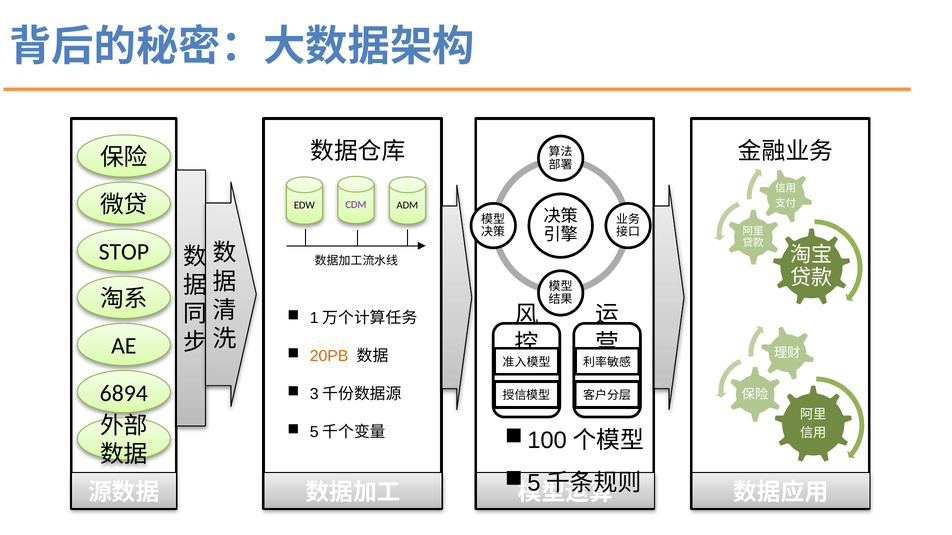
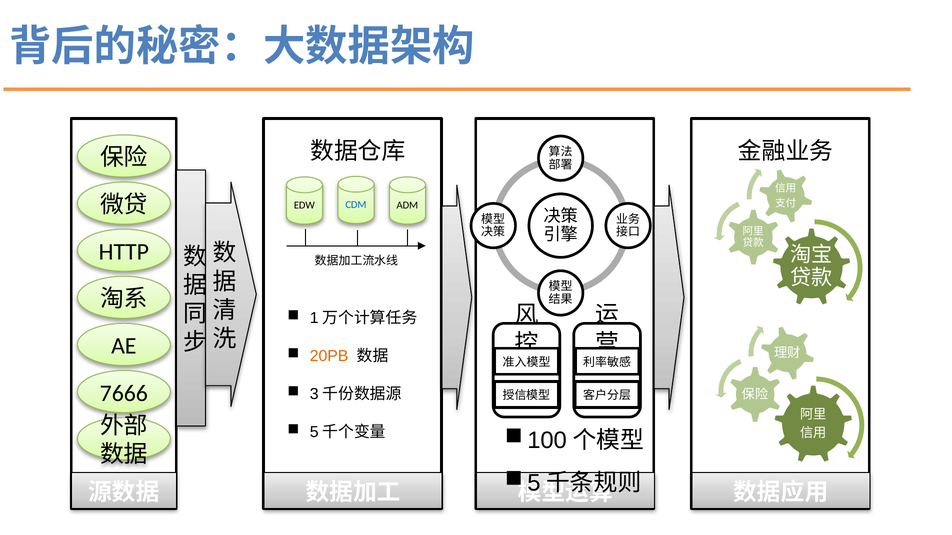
CDM colour: purple -> blue
STOP: STOP -> HTTP
6894: 6894 -> 7666
